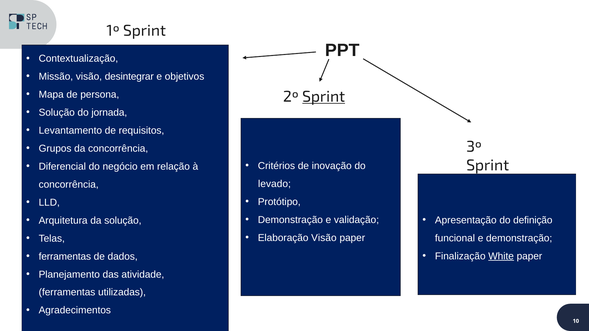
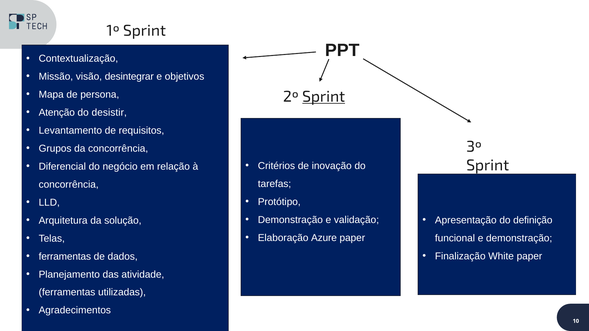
Solução at (57, 113): Solução -> Atenção
jornada: jornada -> desistir
levado: levado -> tarefas
Elaboração Visão: Visão -> Azure
White underline: present -> none
